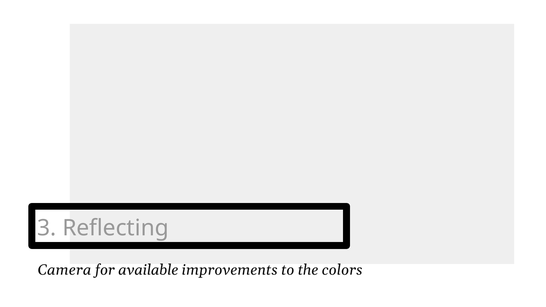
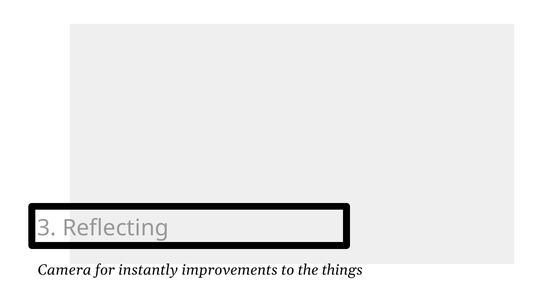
available: available -> instantly
colors: colors -> things
